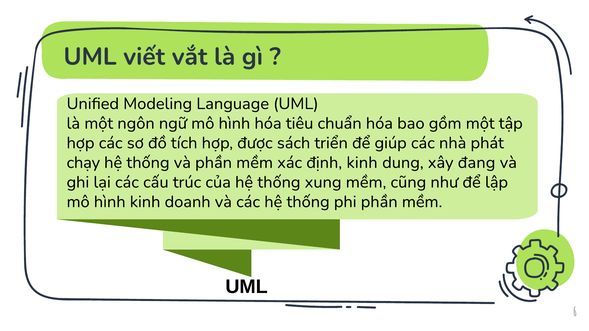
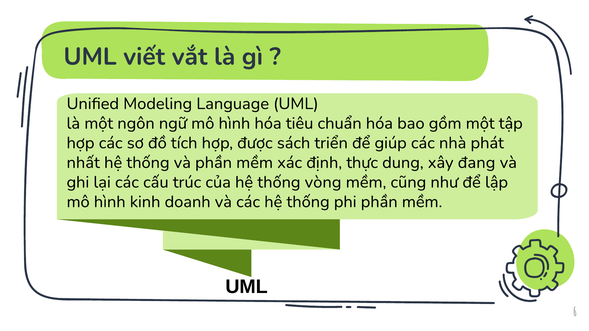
chạy: chạy -> nhất
định kinh: kinh -> thực
xung: xung -> vòng
